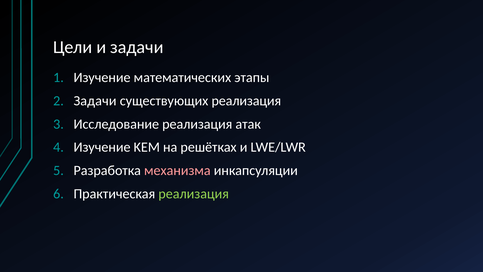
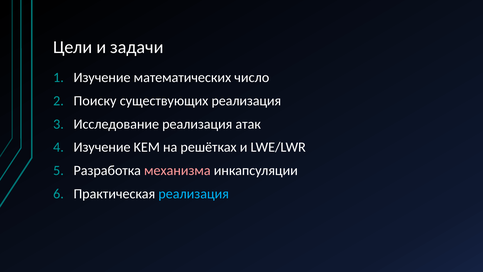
этапы: этапы -> число
Задачи at (95, 101): Задачи -> Поиску
реализация at (194, 194) colour: light green -> light blue
